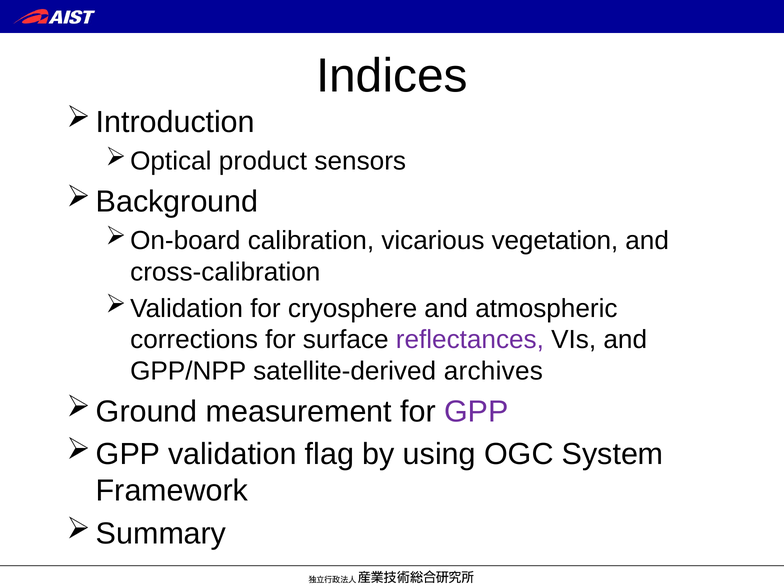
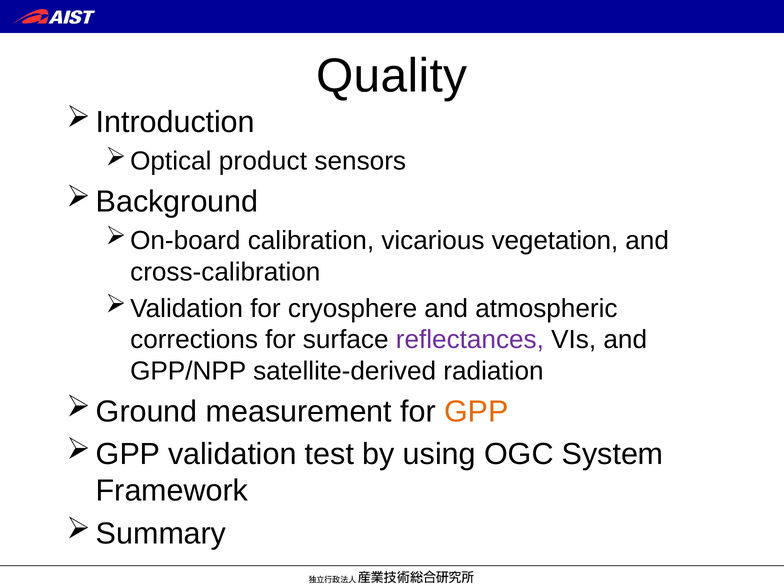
Indices: Indices -> Quality
archives: archives -> radiation
GPP colour: purple -> orange
flag: flag -> test
